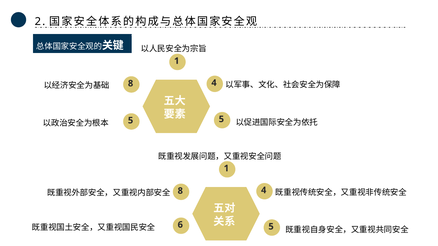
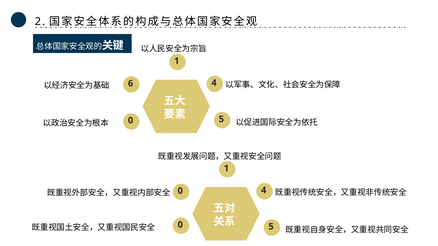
8 at (131, 84): 8 -> 6
5 at (131, 121): 5 -> 0
8 at (180, 191): 8 -> 0
6 at (180, 225): 6 -> 0
